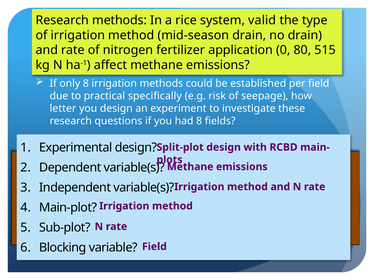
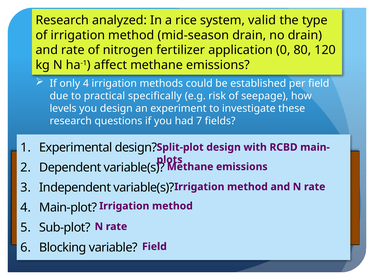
Research methods: methods -> analyzed
515: 515 -> 120
only 8: 8 -> 4
letter: letter -> levels
had 8: 8 -> 7
